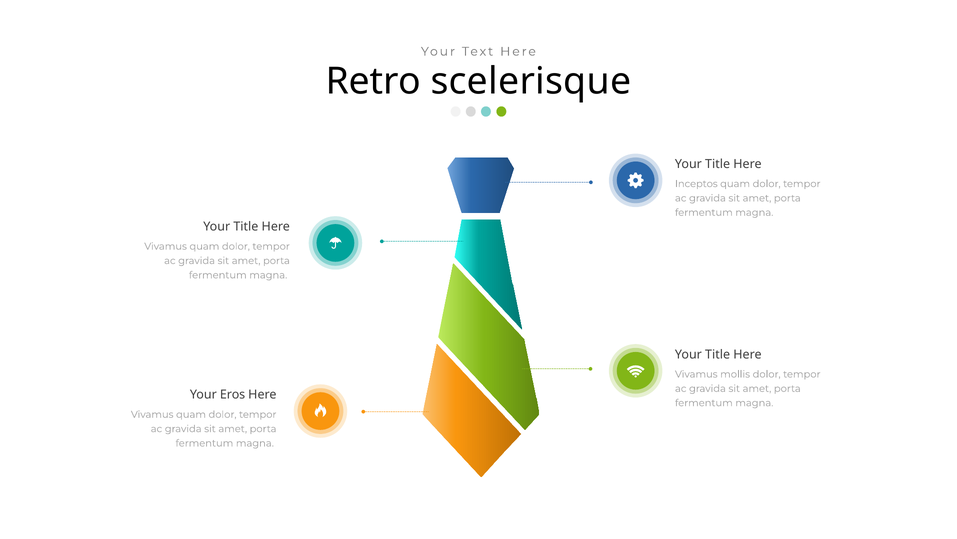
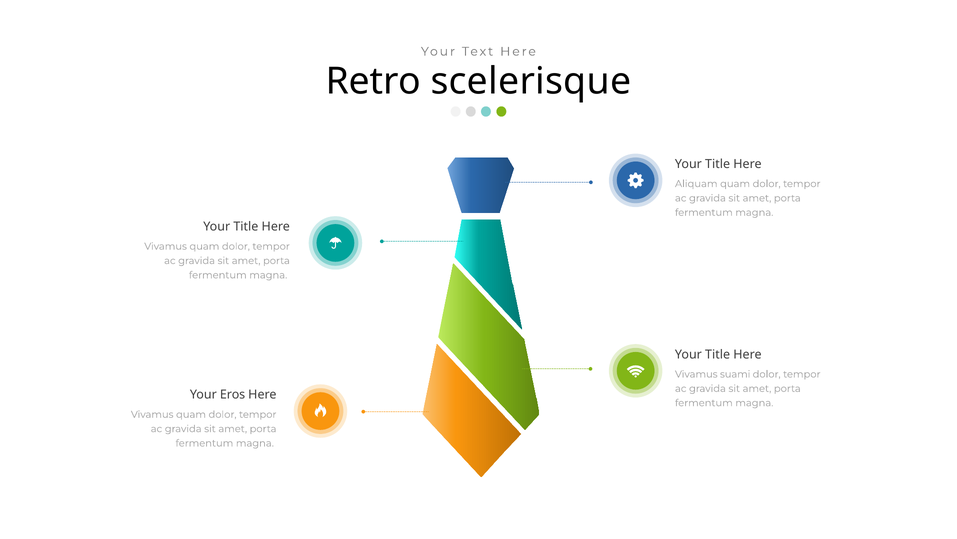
Inceptos: Inceptos -> Aliquam
mollis: mollis -> suami
